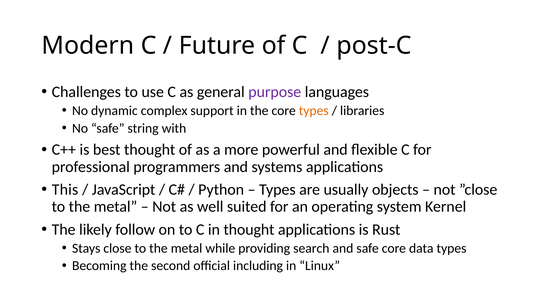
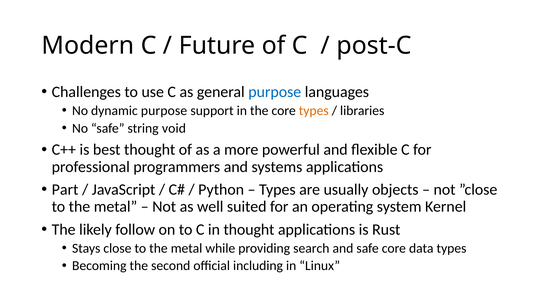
purpose at (275, 92) colour: purple -> blue
dynamic complex: complex -> purpose
with: with -> void
This: This -> Part
